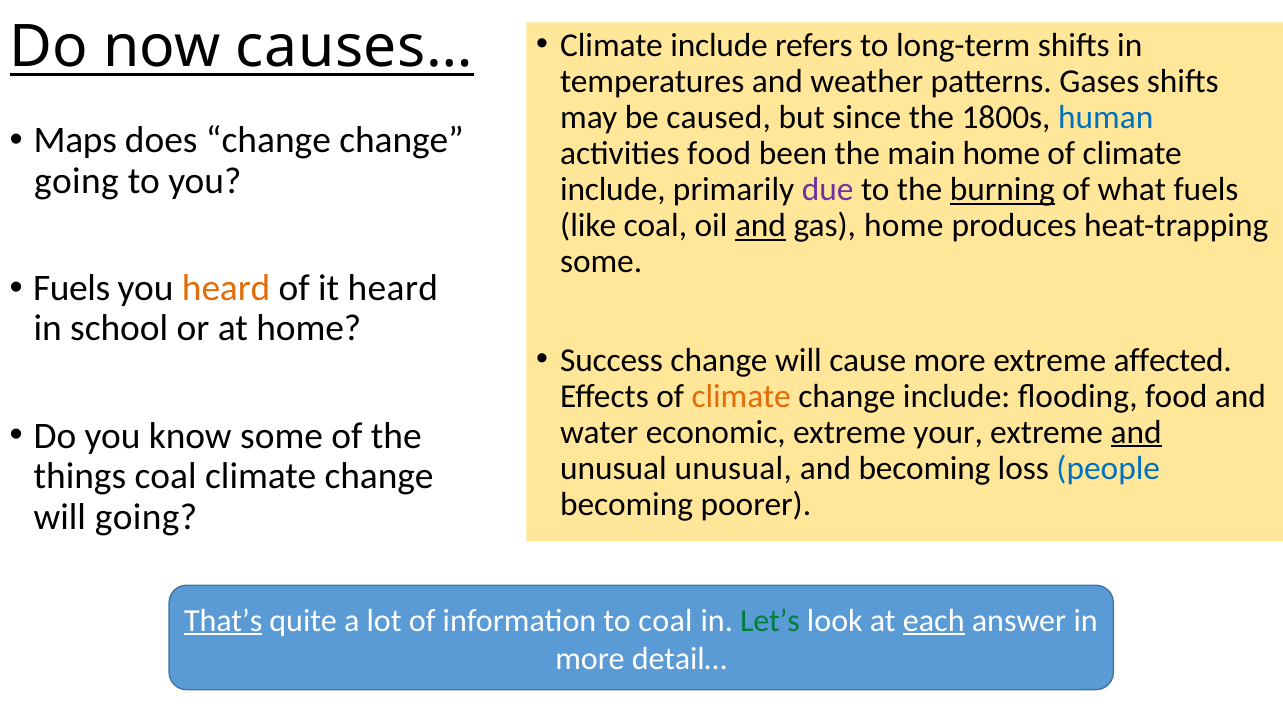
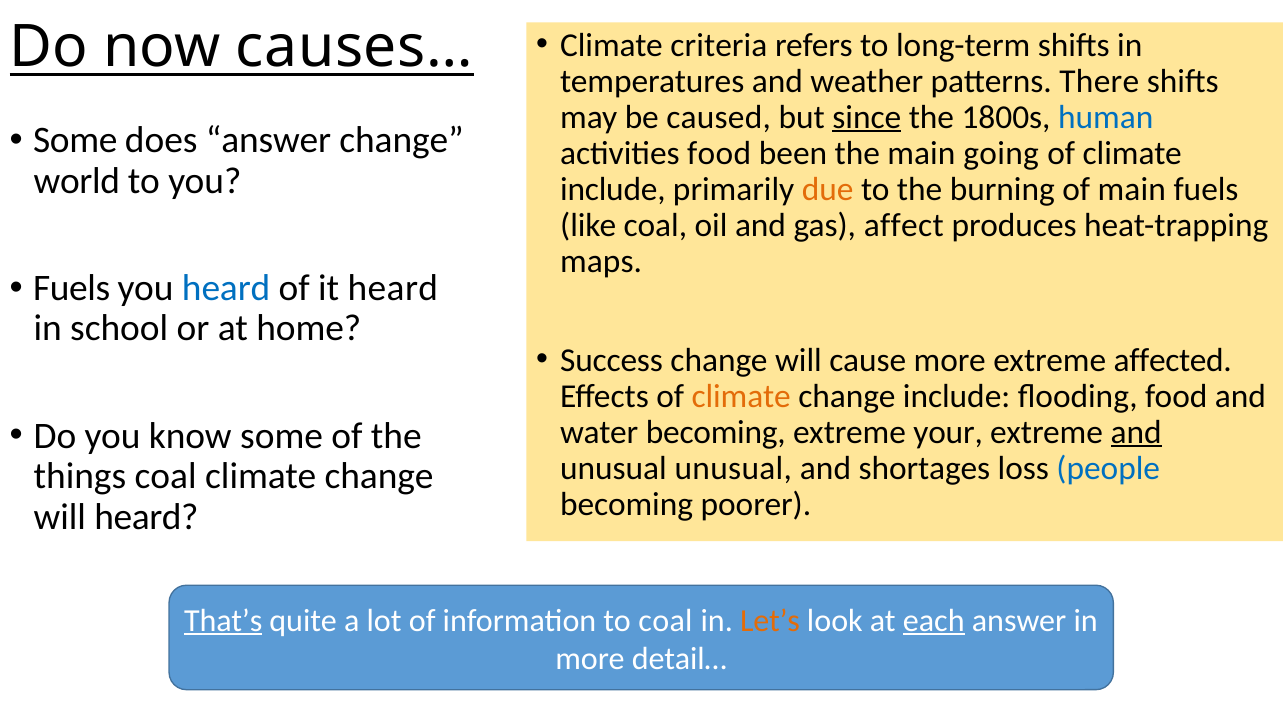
include at (719, 45): include -> criteria
Gases: Gases -> There
since underline: none -> present
Maps at (75, 140): Maps -> Some
does change: change -> answer
main home: home -> going
going at (76, 181): going -> world
due colour: purple -> orange
burning underline: present -> none
of what: what -> main
and at (761, 225) underline: present -> none
gas home: home -> affect
some at (601, 261): some -> maps
heard at (226, 288) colour: orange -> blue
water economic: economic -> becoming
and becoming: becoming -> shortages
will going: going -> heard
Let’s colour: green -> orange
